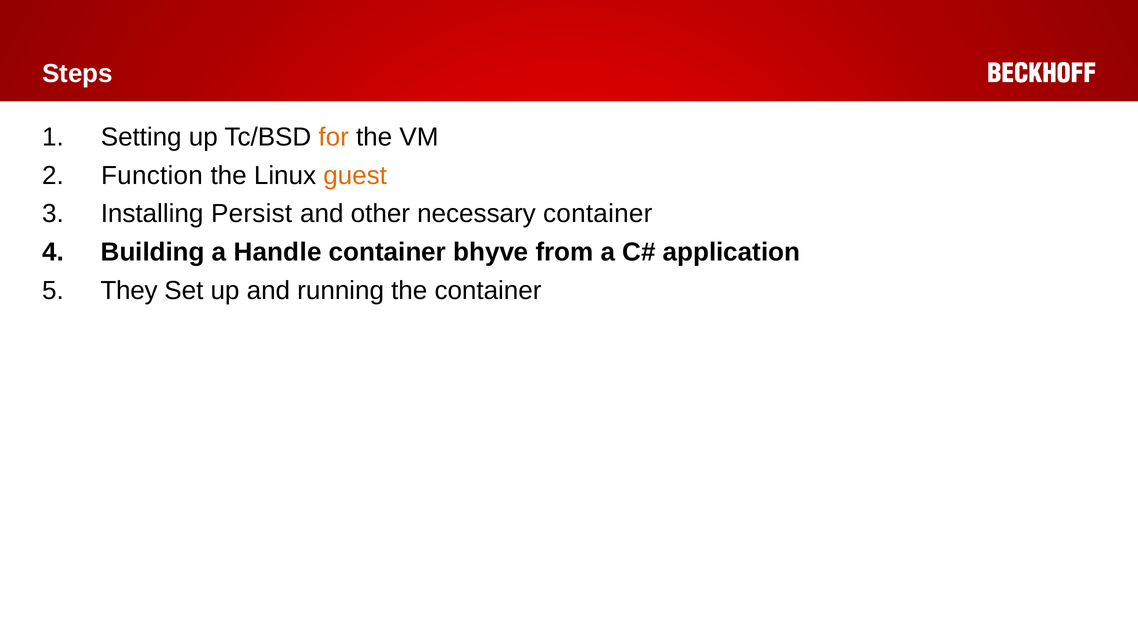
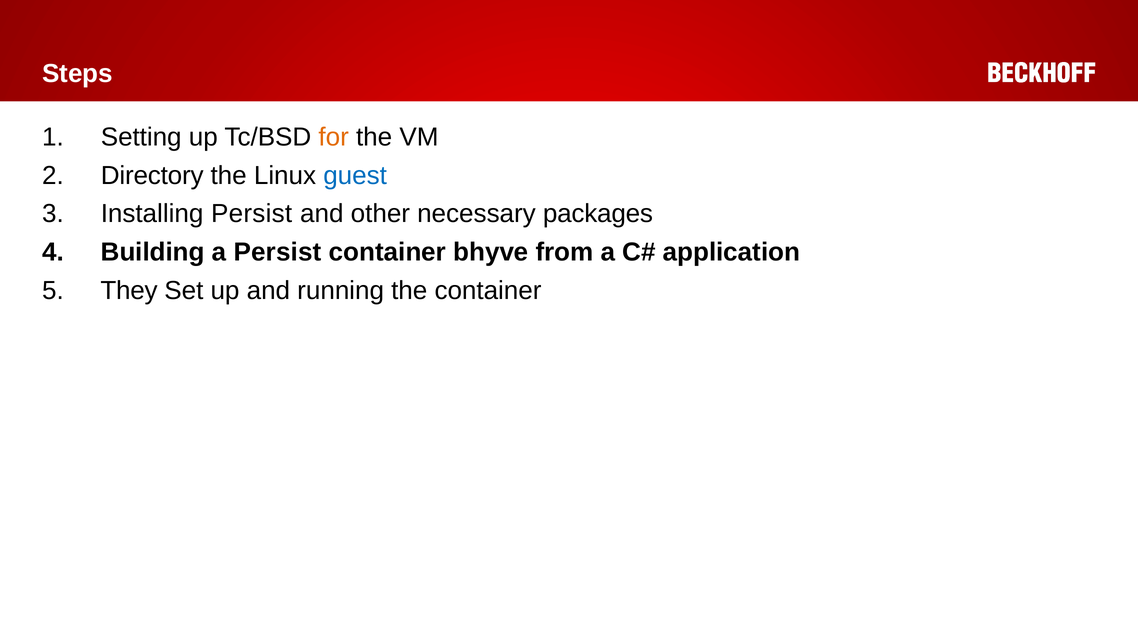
Function: Function -> Directory
guest colour: orange -> blue
necessary container: container -> packages
a Handle: Handle -> Persist
